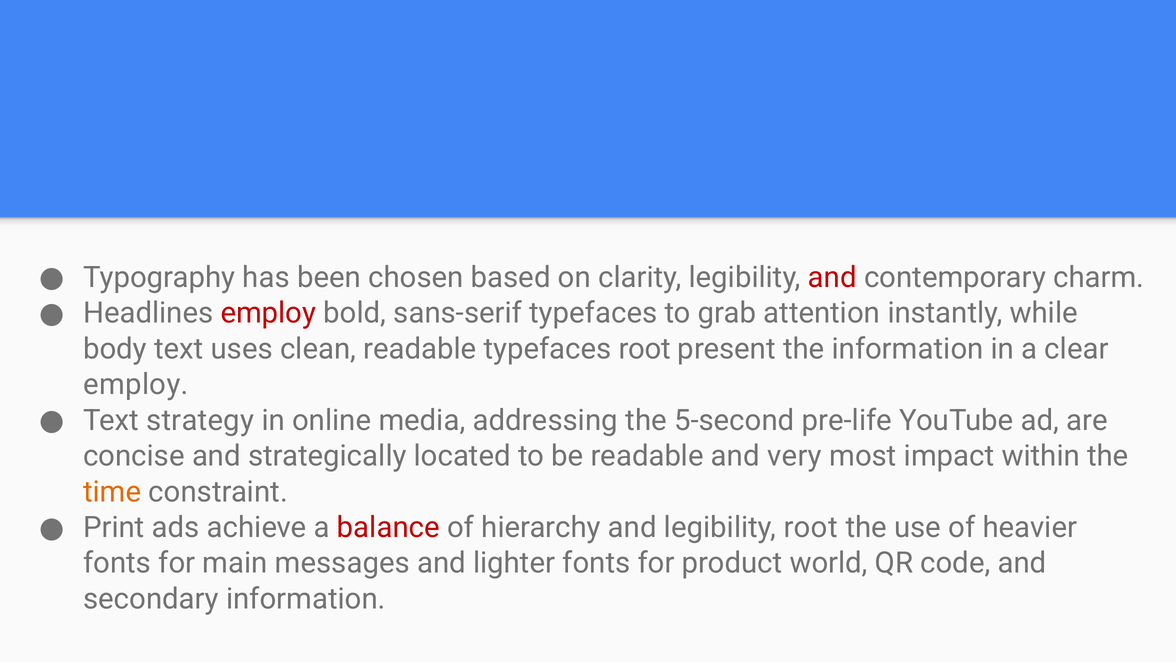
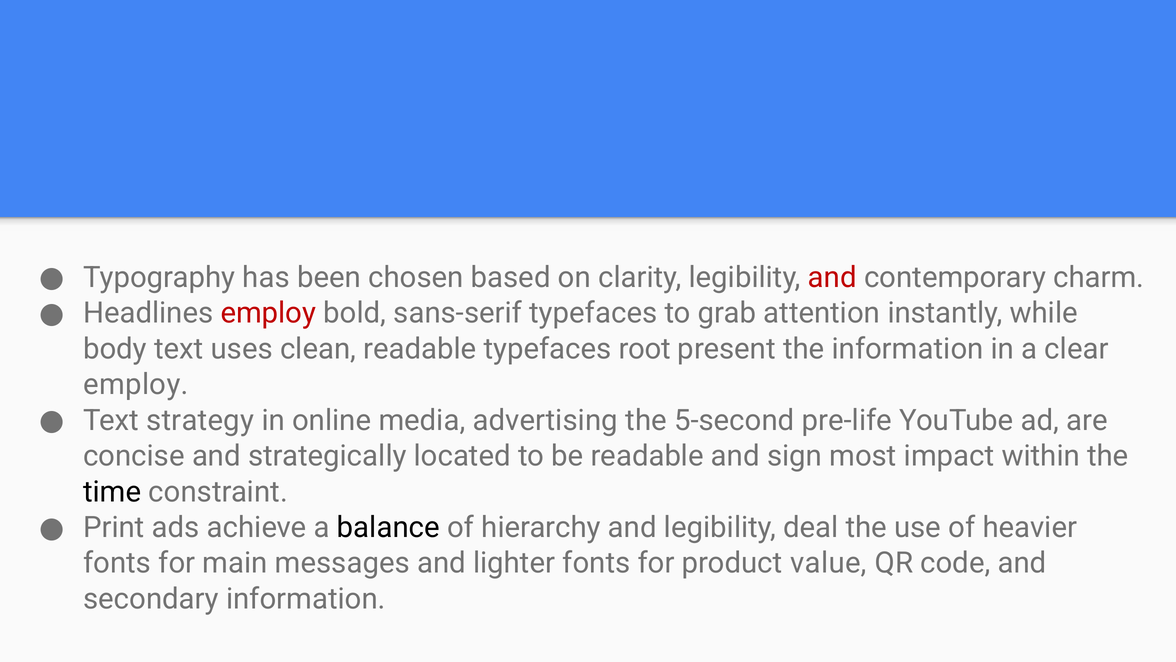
addressing: addressing -> advertising
very: very -> sign
time colour: orange -> black
balance colour: red -> black
legibility root: root -> deal
world: world -> value
